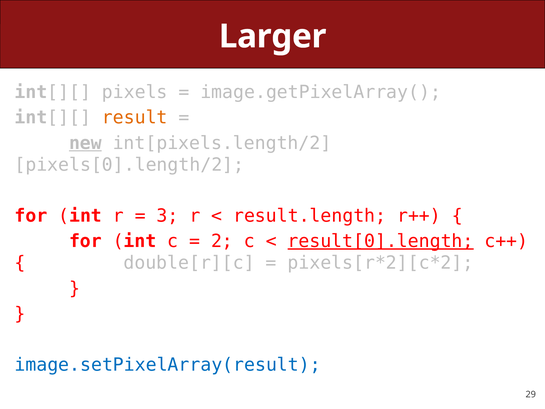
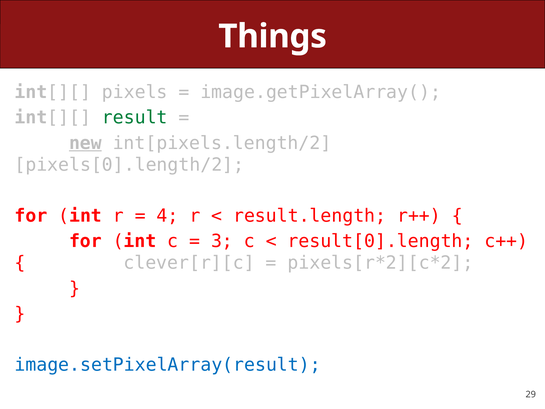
Larger: Larger -> Things
result colour: orange -> green
3: 3 -> 4
2: 2 -> 3
result[0].length underline: present -> none
double[r][c: double[r][c -> clever[r][c
